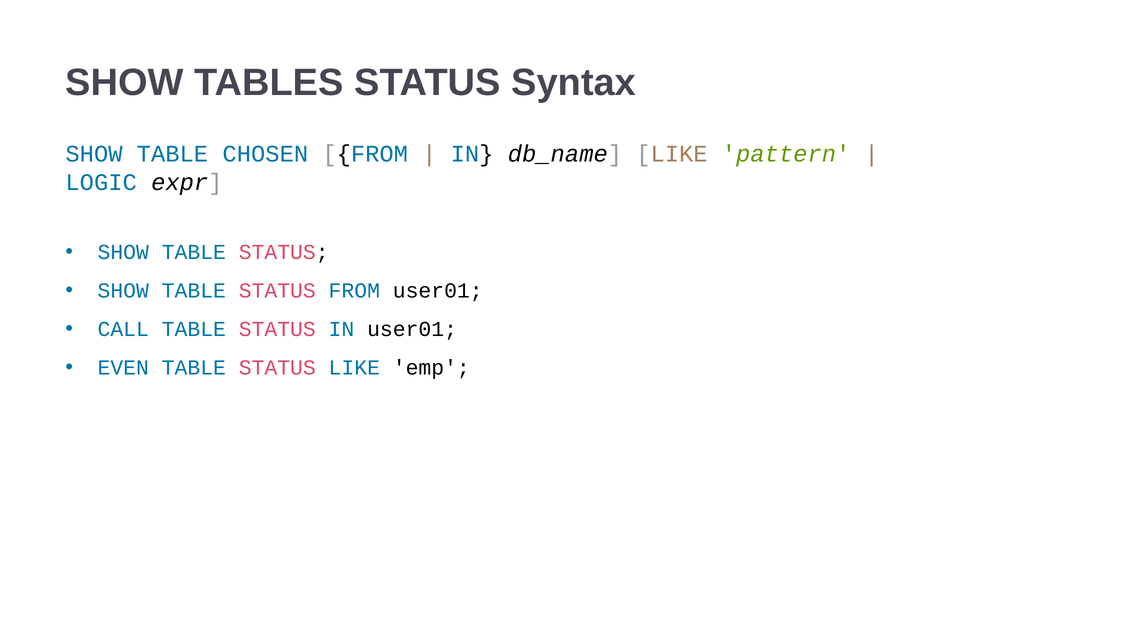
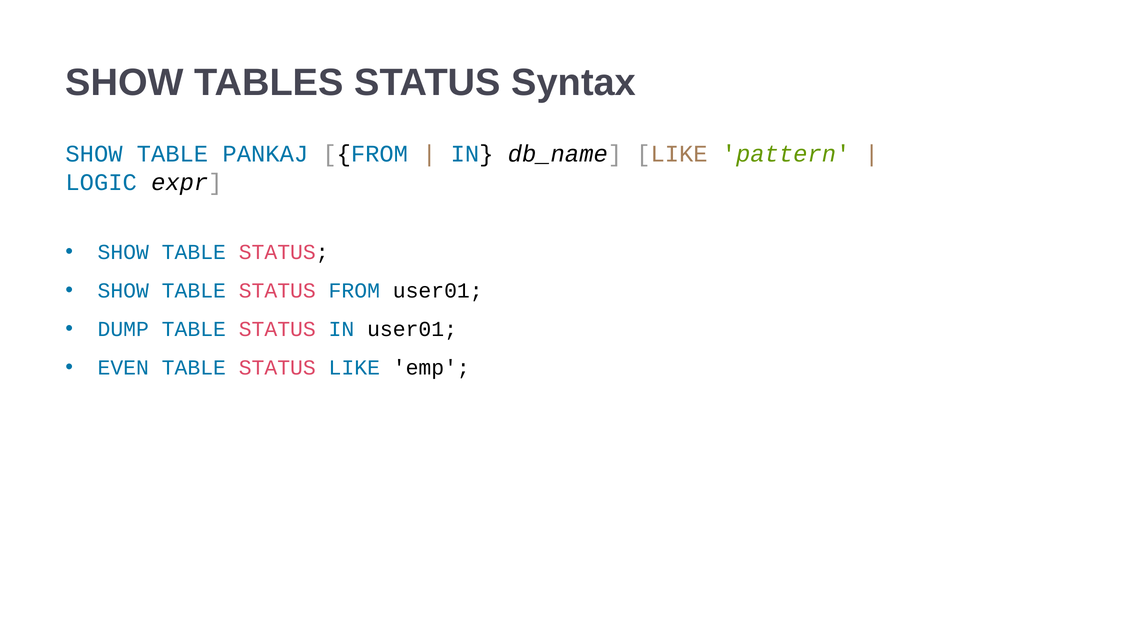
CHOSEN: CHOSEN -> PANKAJ
CALL: CALL -> DUMP
